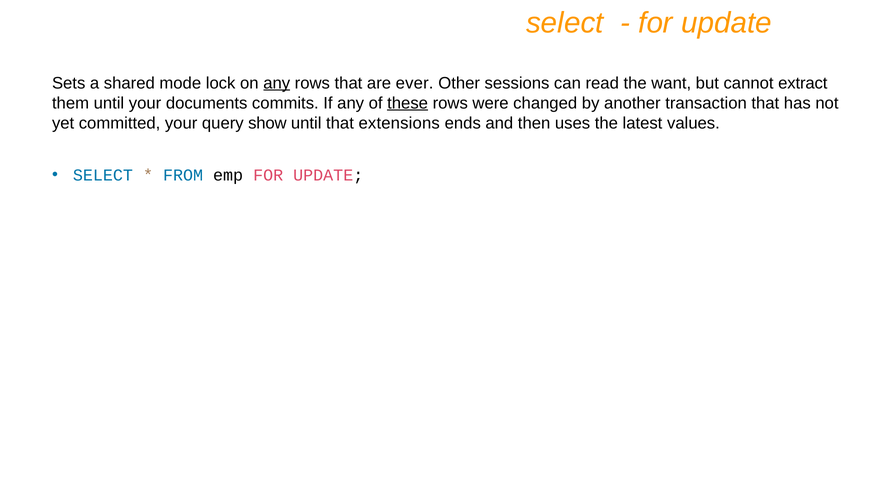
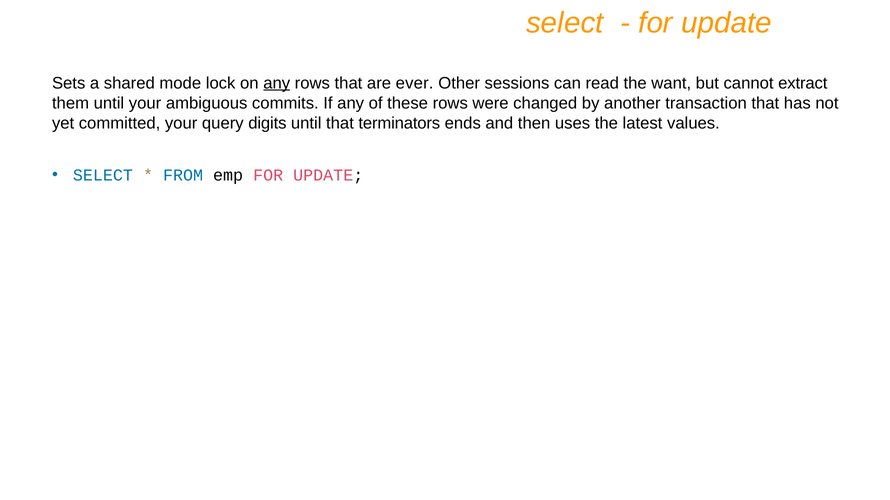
documents: documents -> ambiguous
these underline: present -> none
show: show -> digits
extensions: extensions -> terminators
